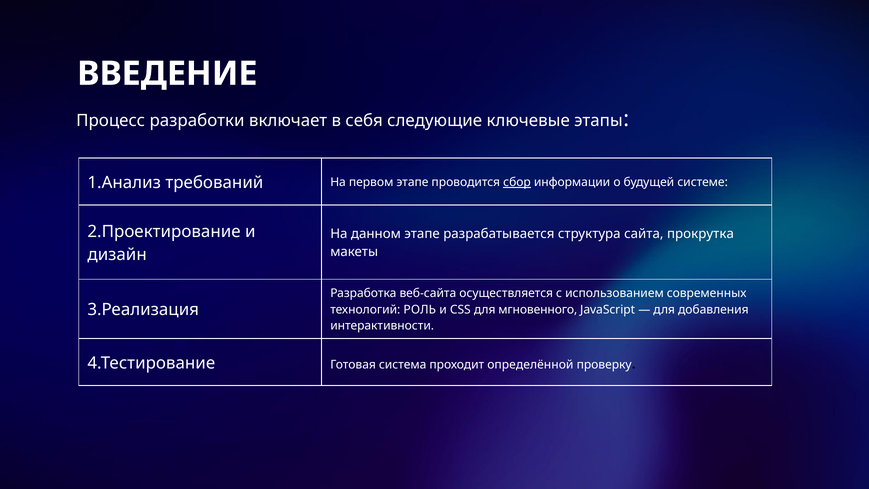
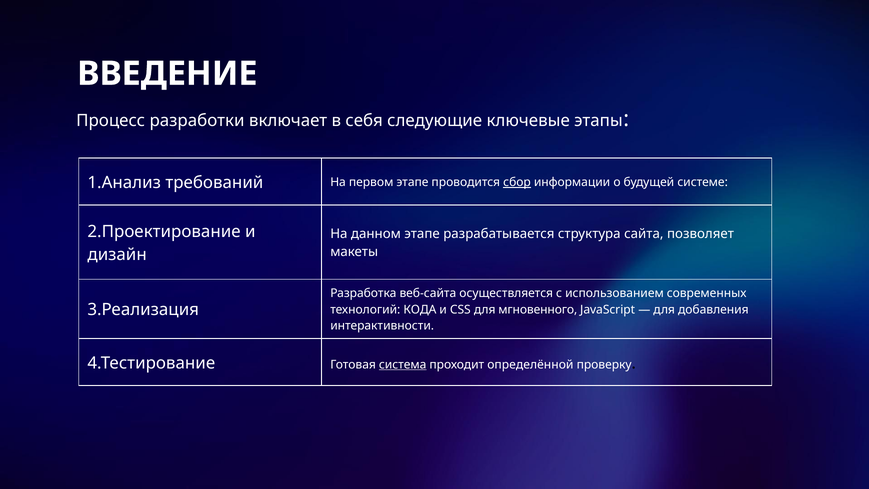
прокрутка: прокрутка -> позволяет
РОЛЬ: РОЛЬ -> КОДА
система underline: none -> present
